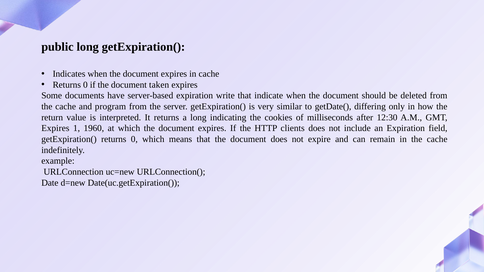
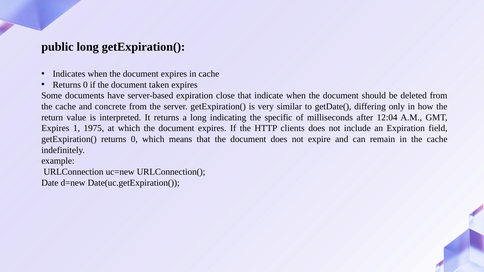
write: write -> close
program: program -> concrete
cookies: cookies -> specific
12:30: 12:30 -> 12:04
1960: 1960 -> 1975
